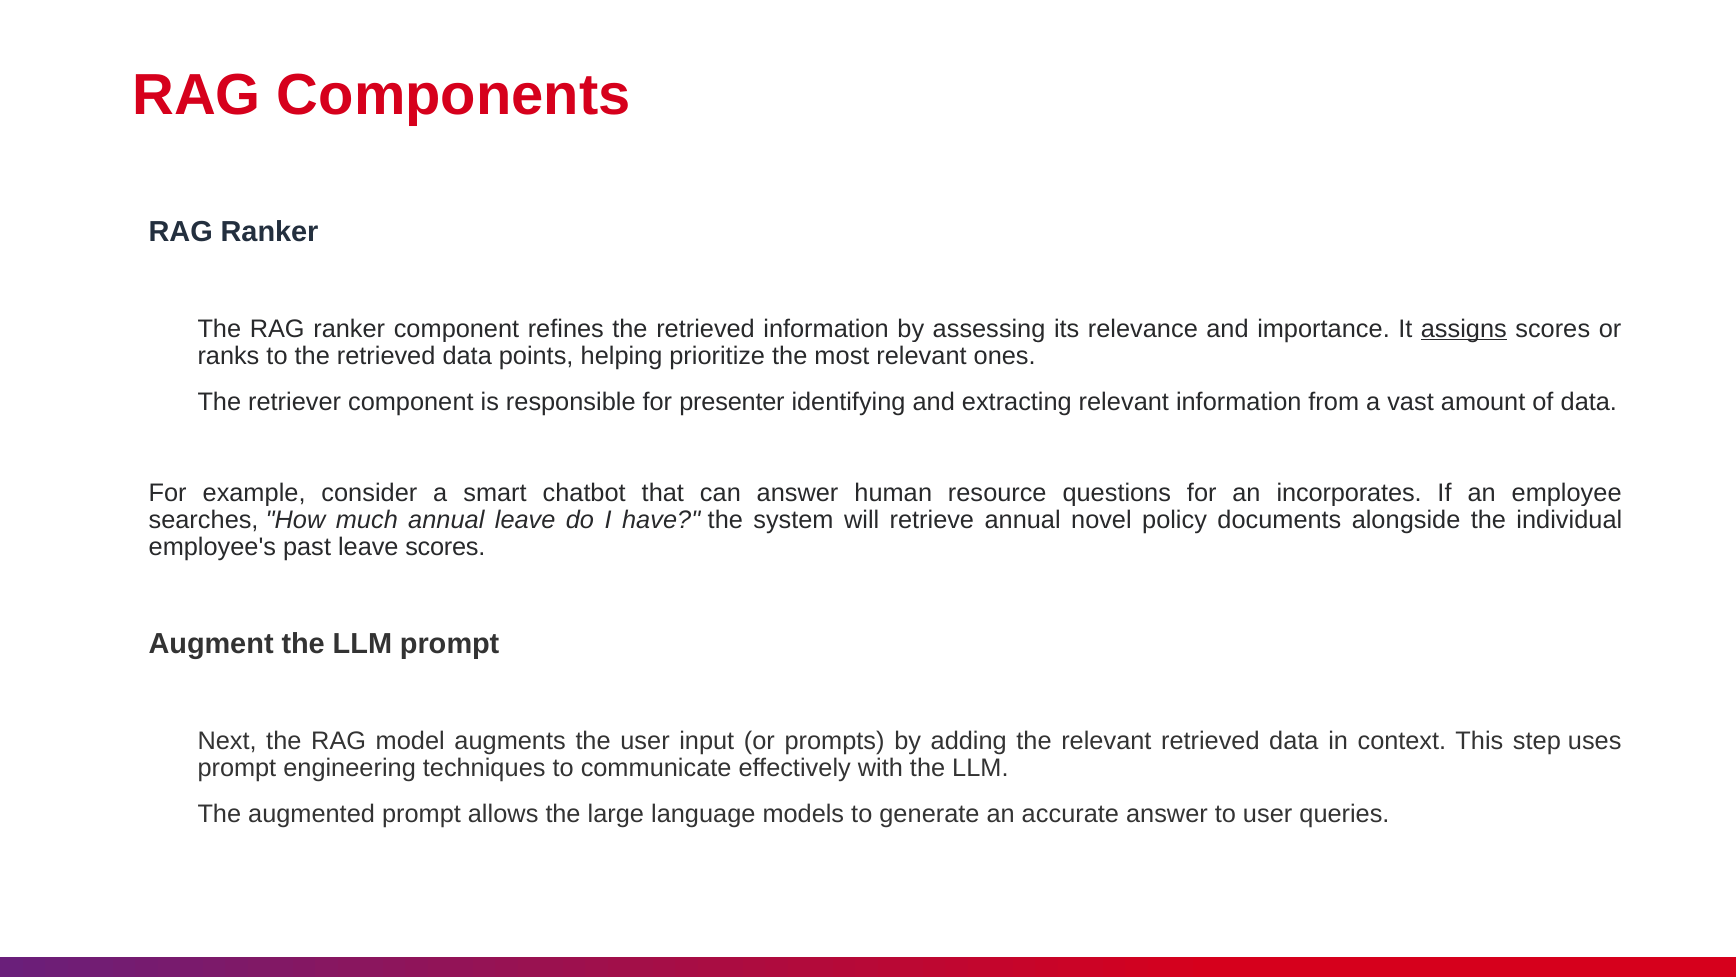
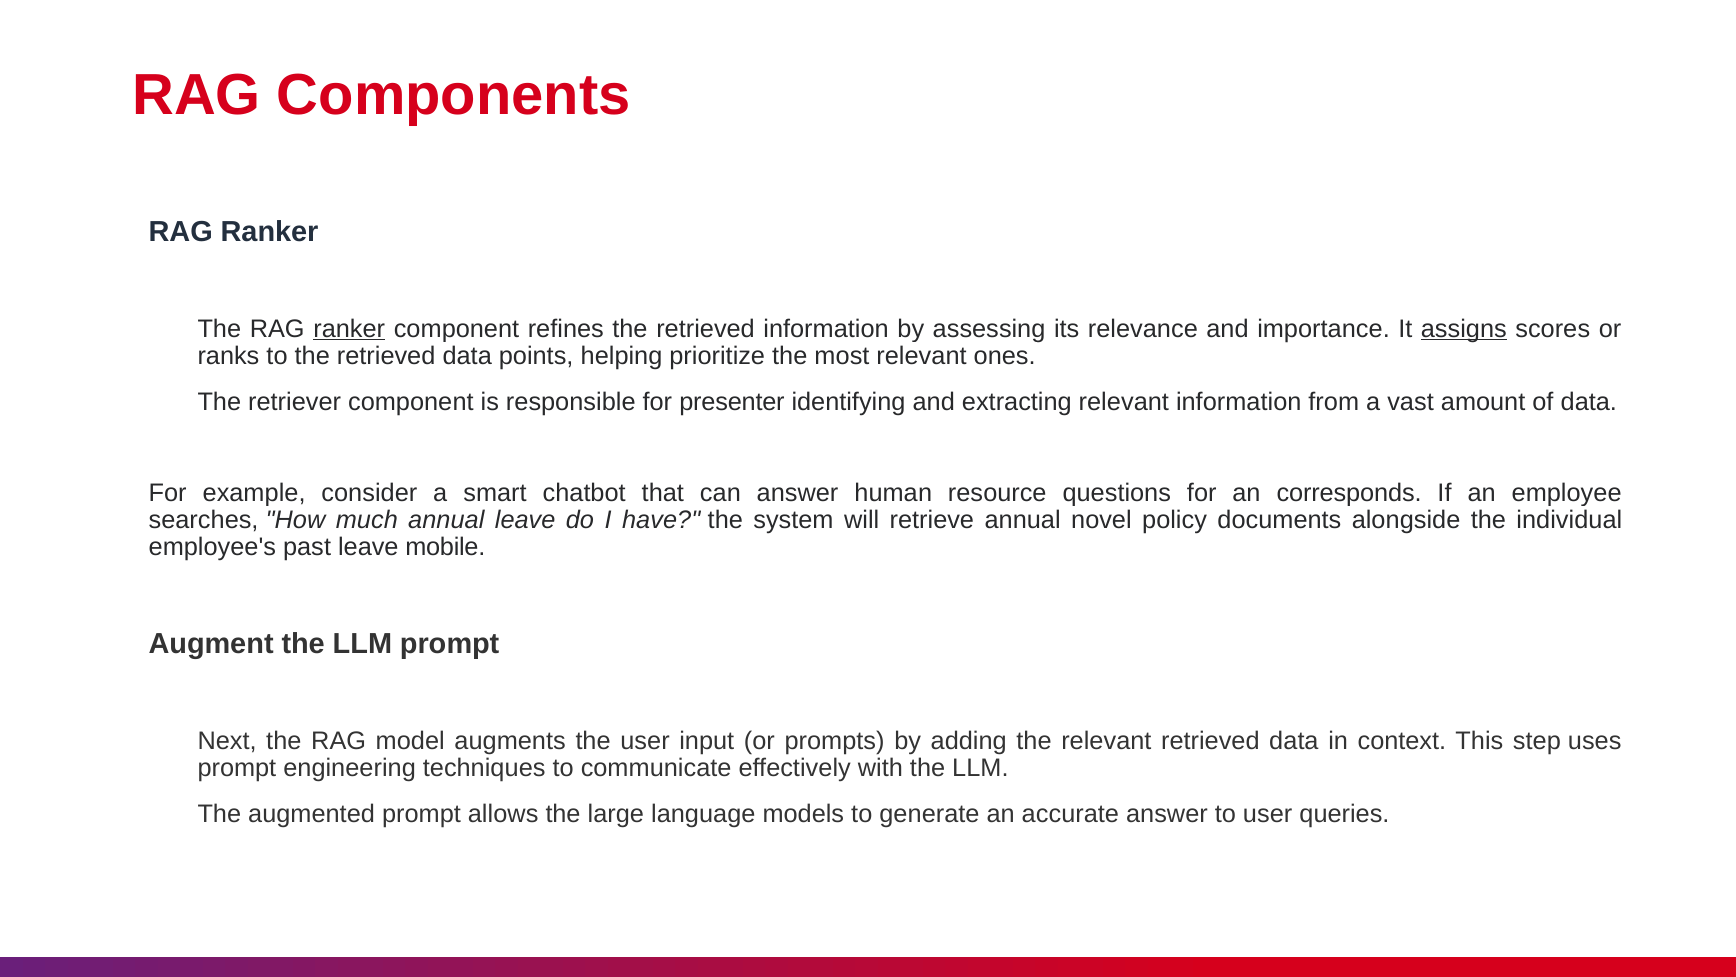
ranker at (349, 329) underline: none -> present
incorporates: incorporates -> corresponds
leave scores: scores -> mobile
